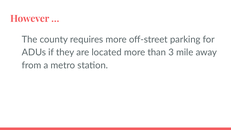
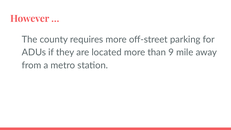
3: 3 -> 9
